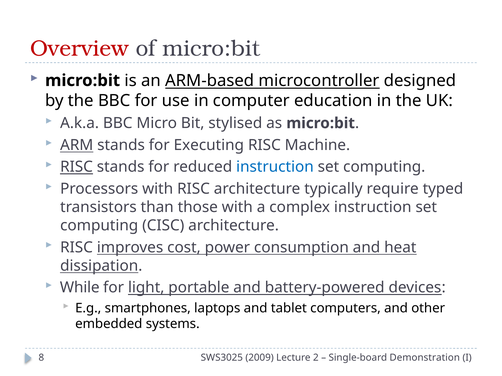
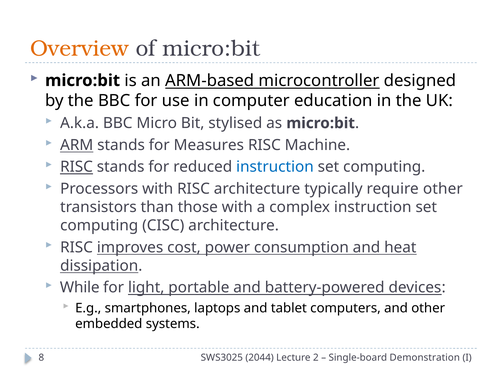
Overview colour: red -> orange
Executing: Executing -> Measures
require typed: typed -> other
2009: 2009 -> 2044
